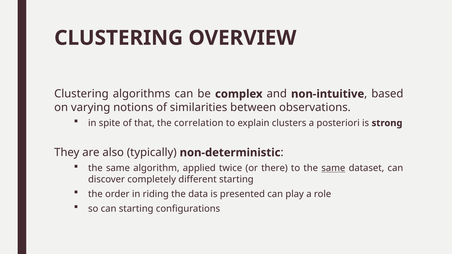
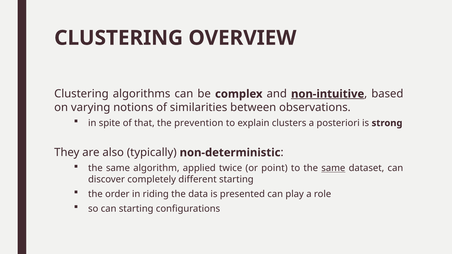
non-intuitive underline: none -> present
correlation: correlation -> prevention
there: there -> point
